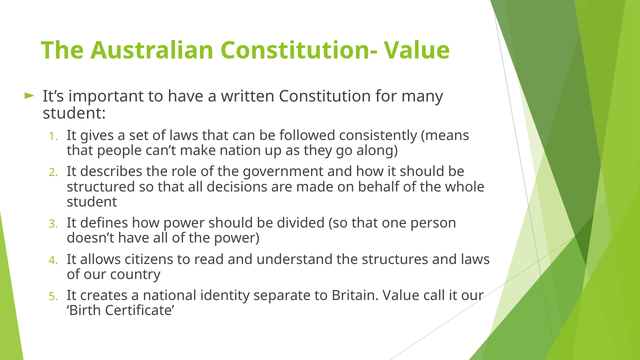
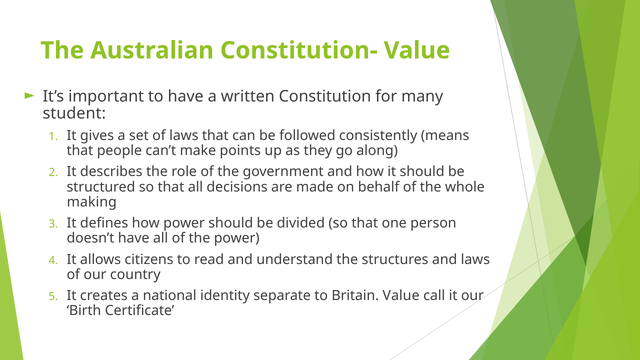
nation: nation -> points
student at (92, 202): student -> making
